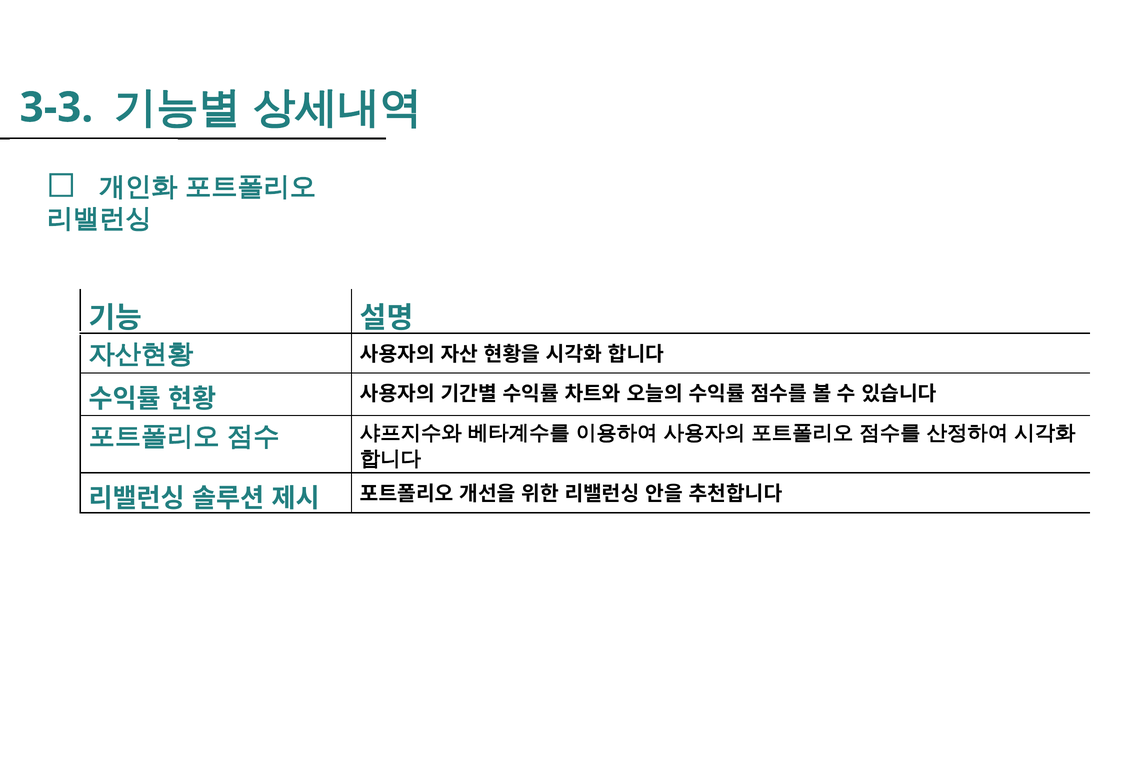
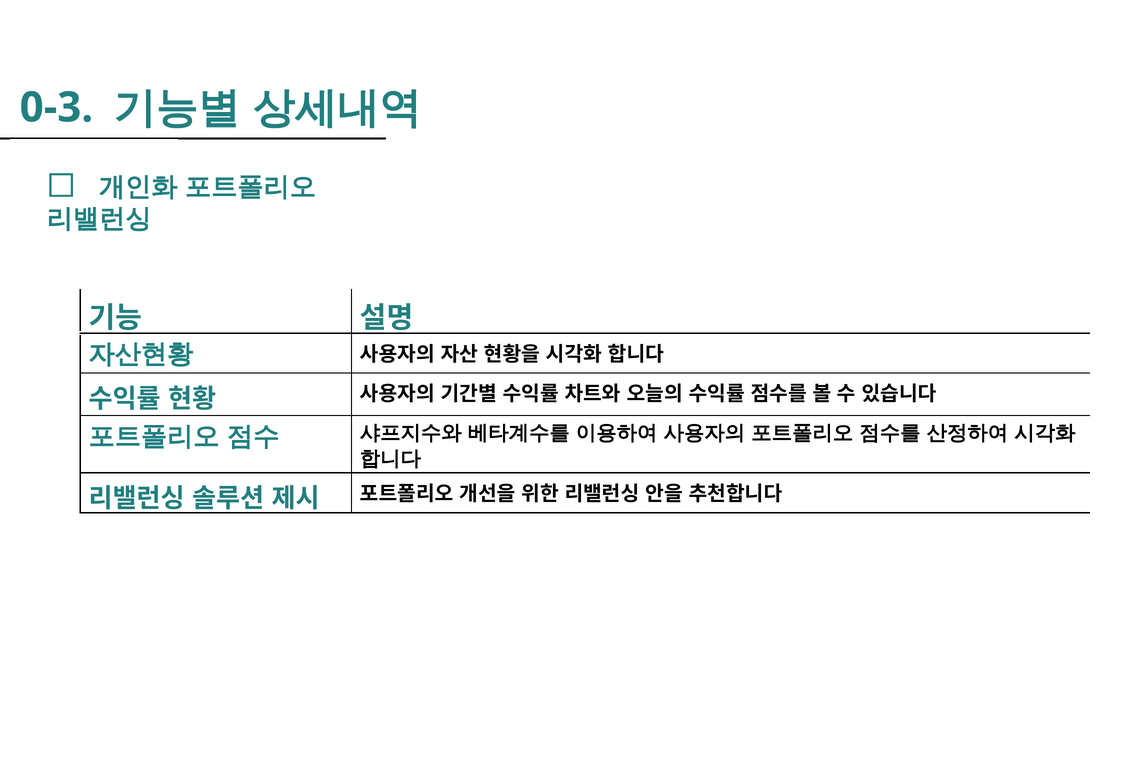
3-3: 3-3 -> 0-3
